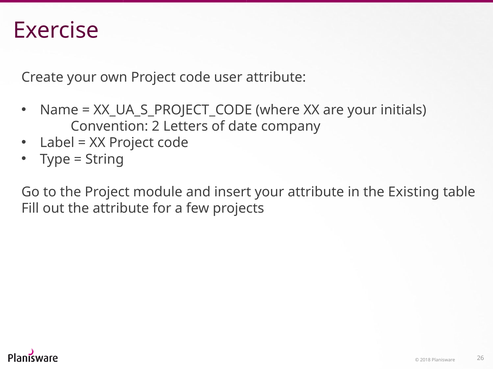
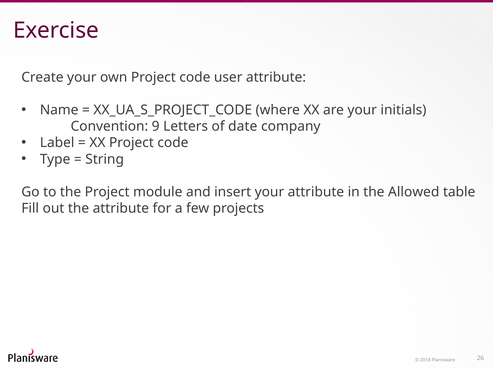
2: 2 -> 9
Existing: Existing -> Allowed
